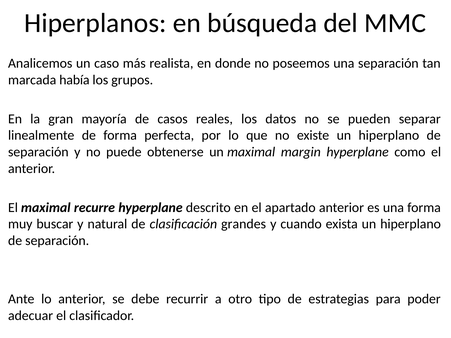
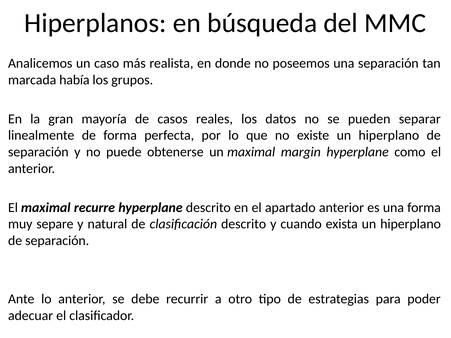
buscar: buscar -> separe
clasificación grandes: grandes -> descrito
